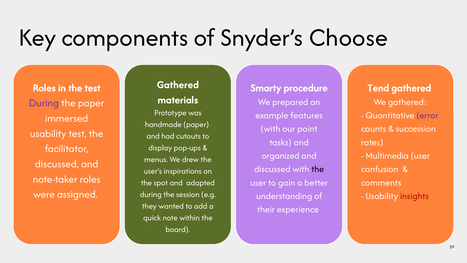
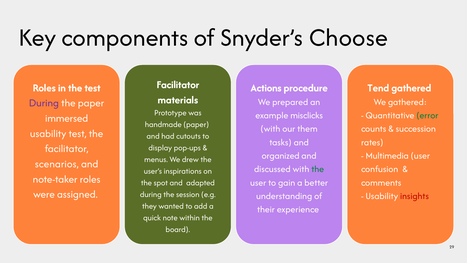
Gathered at (178, 84): Gathered -> Facilitator
Smarty: Smarty -> Actions
features: features -> misclicks
error colour: purple -> green
point: point -> them
discussed at (57, 164): discussed -> scenarios
the at (318, 169) colour: black -> green
